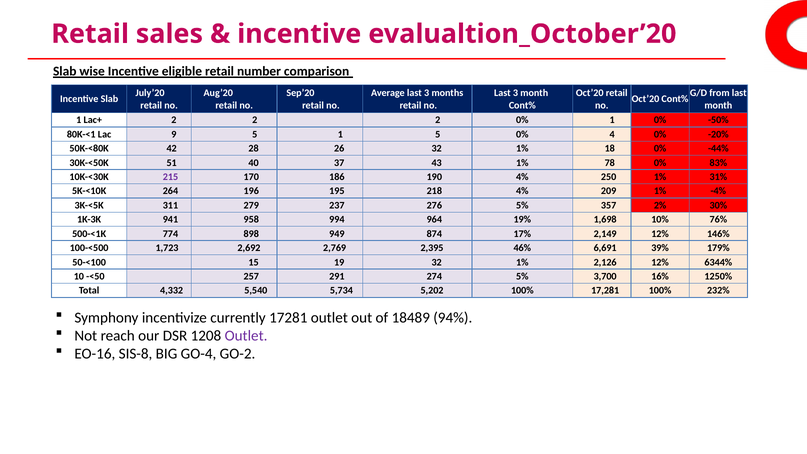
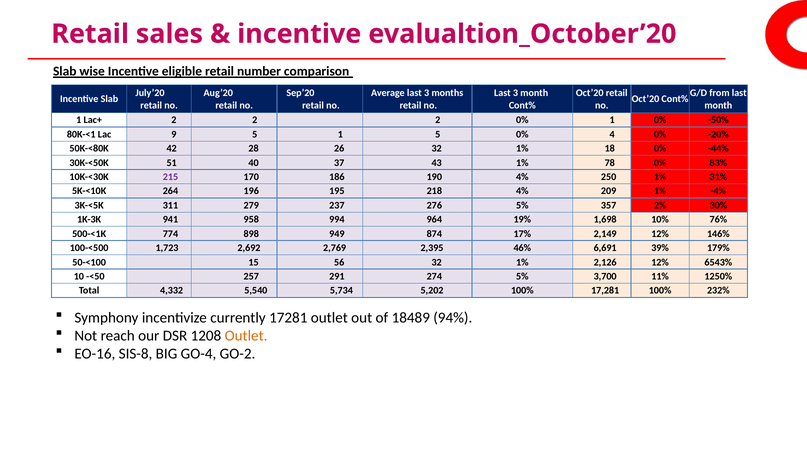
19: 19 -> 56
6344%: 6344% -> 6543%
16%: 16% -> 11%
Outlet at (246, 336) colour: purple -> orange
